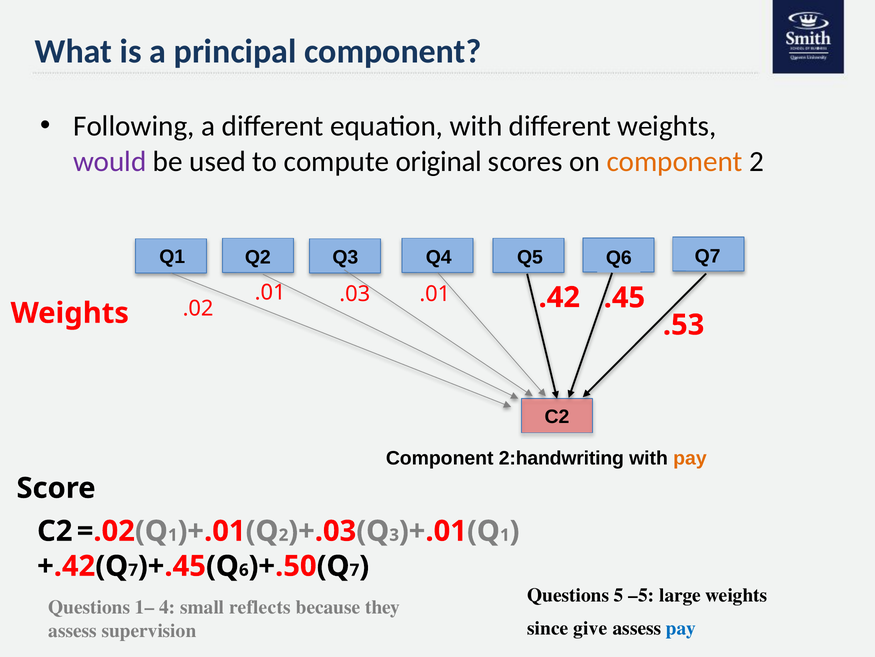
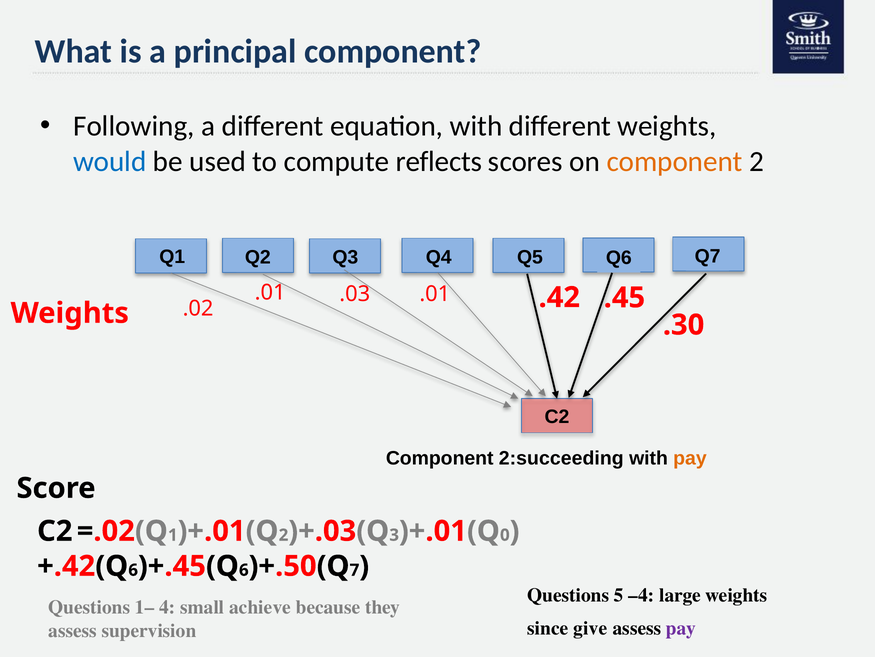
would colour: purple -> blue
original: original -> reflects
.53: .53 -> .30
2:handwriting: 2:handwriting -> 2:succeeding
1 at (505, 535): 1 -> 0
7 at (133, 570): 7 -> 6
–5: –5 -> –4
reflects: reflects -> achieve
pay at (681, 628) colour: blue -> purple
